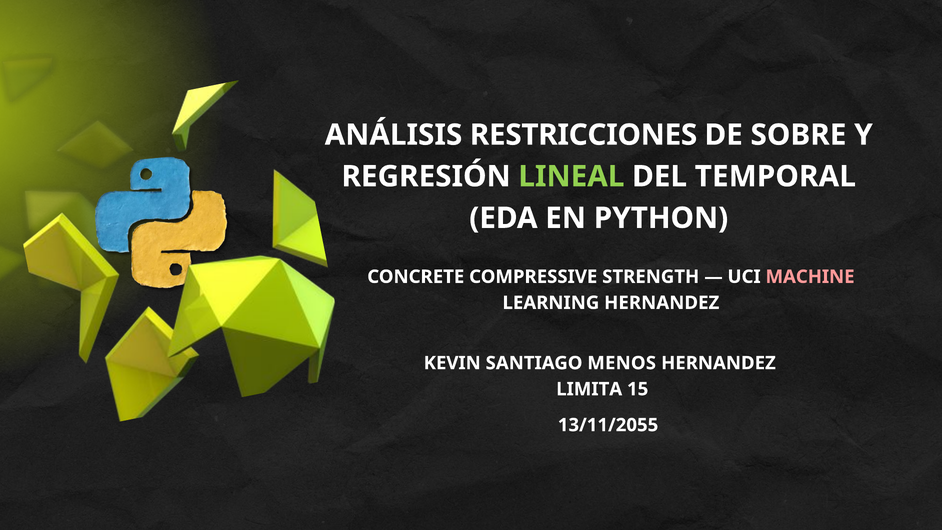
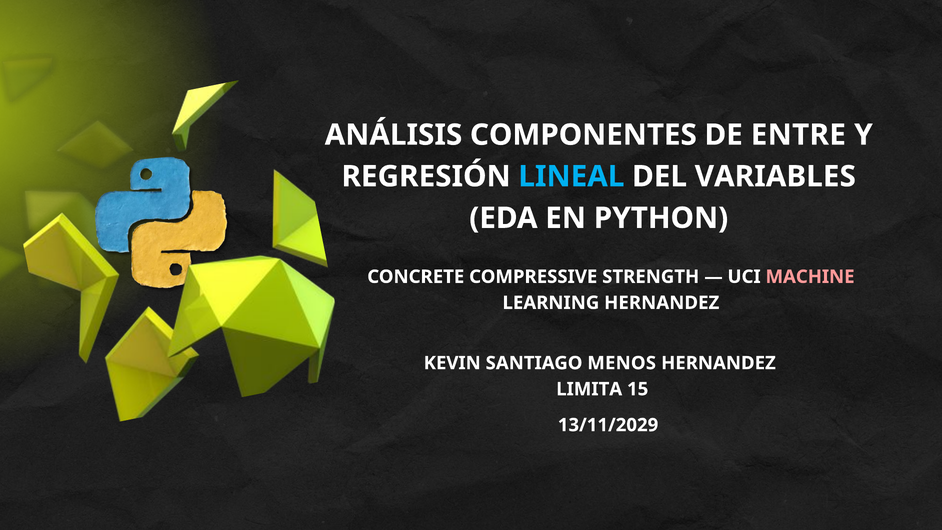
RESTRICCIONES: RESTRICCIONES -> COMPONENTES
SOBRE: SOBRE -> ENTRE
LINEAL colour: light green -> light blue
TEMPORAL: TEMPORAL -> VARIABLES
13/11/2055: 13/11/2055 -> 13/11/2029
